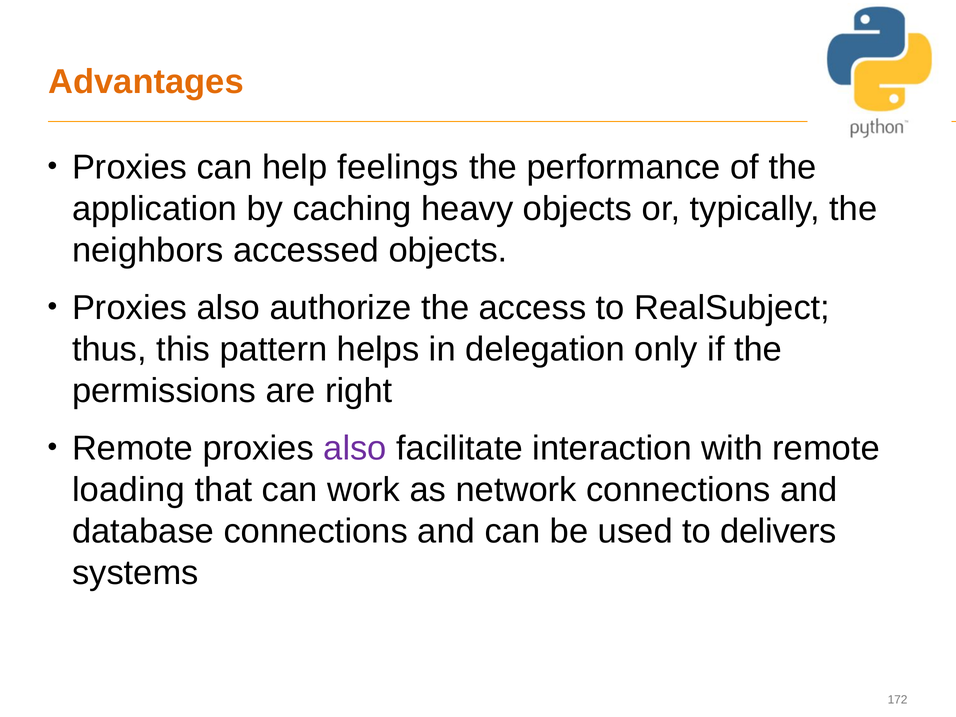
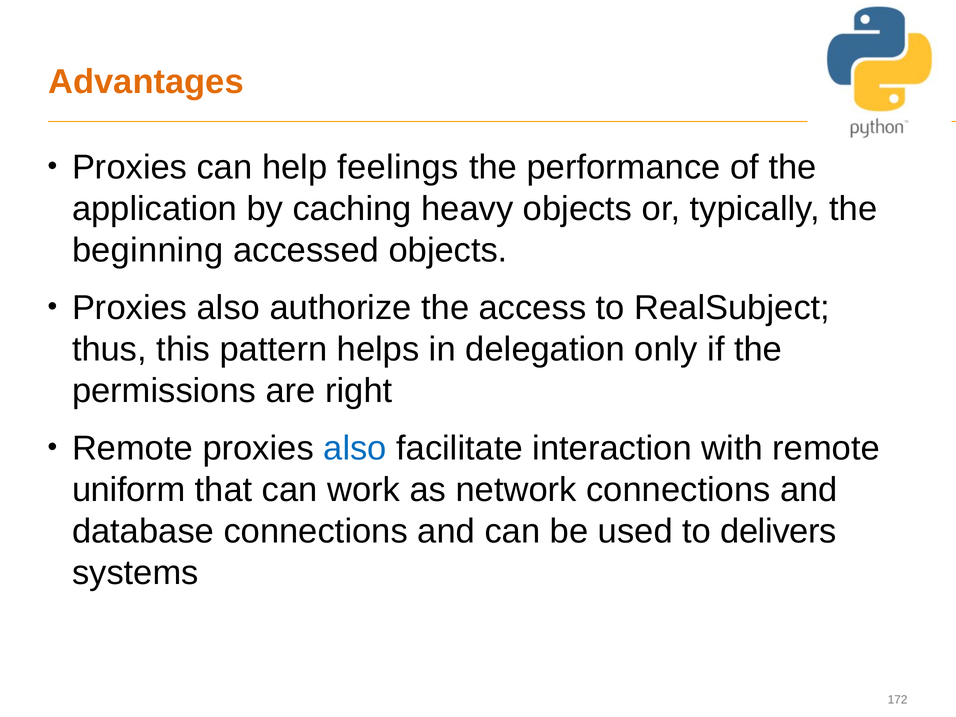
neighbors: neighbors -> beginning
also at (355, 449) colour: purple -> blue
loading: loading -> uniform
